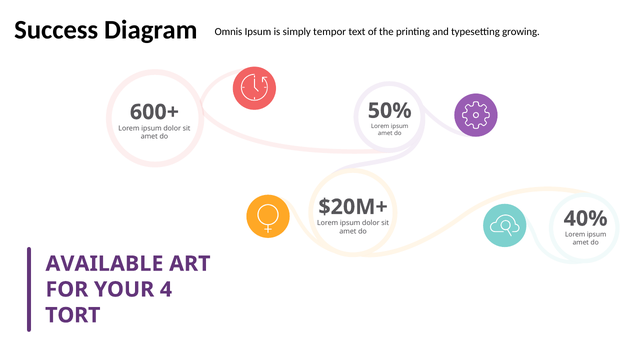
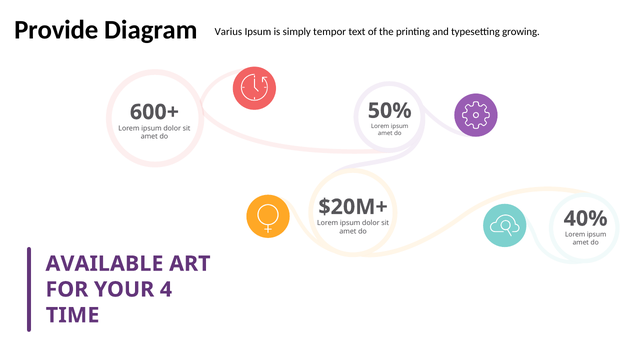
Success: Success -> Provide
Omnis: Omnis -> Varius
TORT: TORT -> TIME
